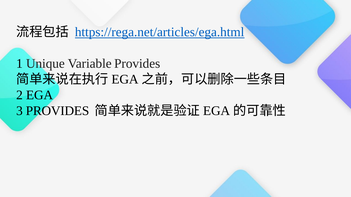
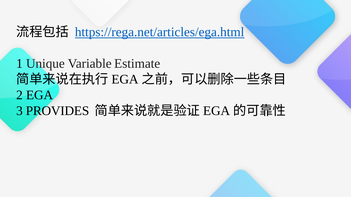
Variable Provides: Provides -> Estimate
